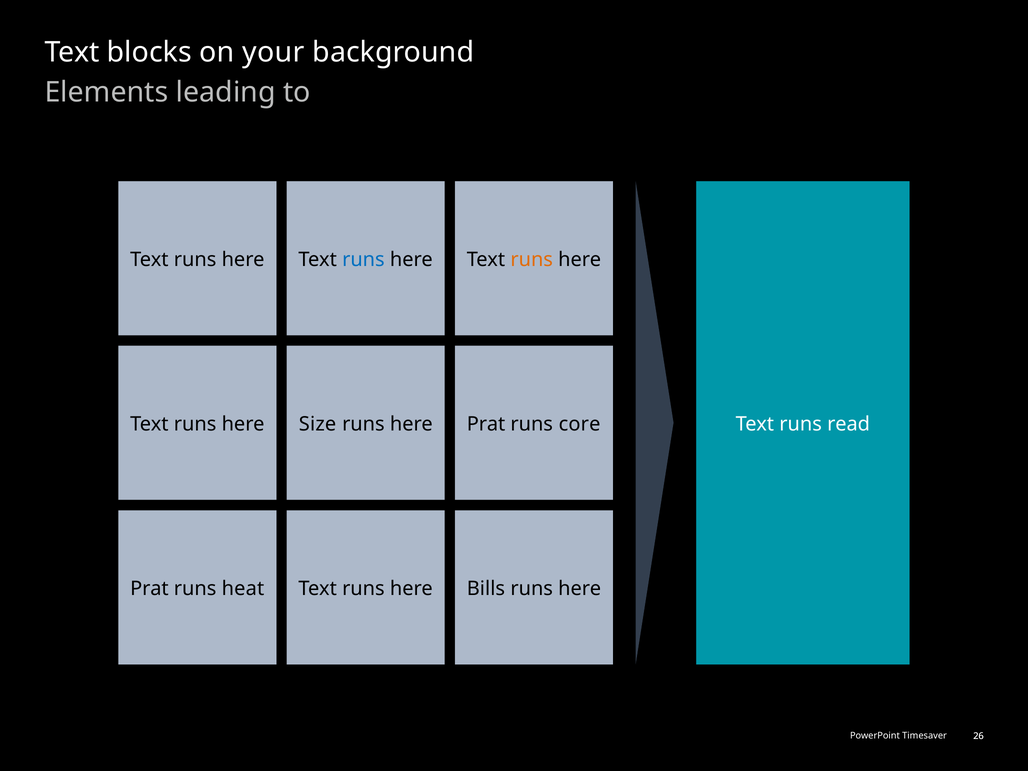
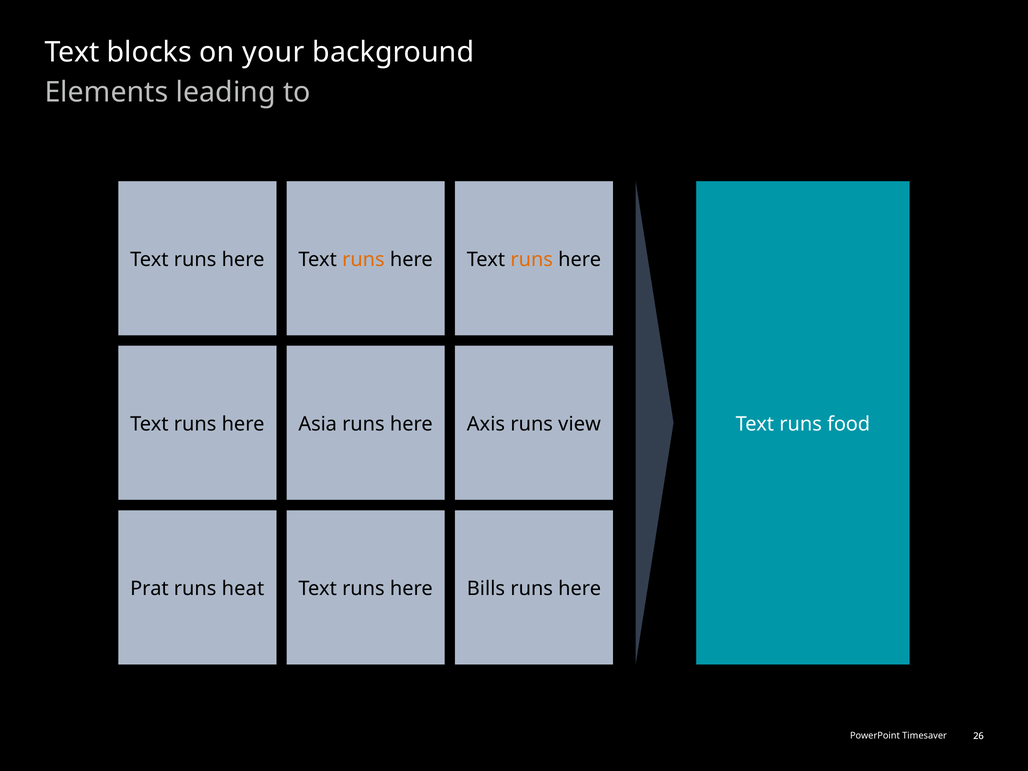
runs at (363, 260) colour: blue -> orange
Size: Size -> Asia
Prat at (486, 424): Prat -> Axis
core: core -> view
read: read -> food
